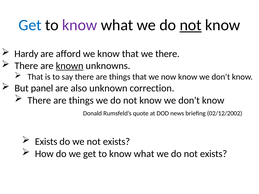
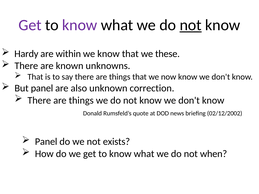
Get at (30, 25) colour: blue -> purple
afford: afford -> within
we there: there -> these
known underline: present -> none
Exists at (46, 142): Exists -> Panel
do not exists: exists -> when
